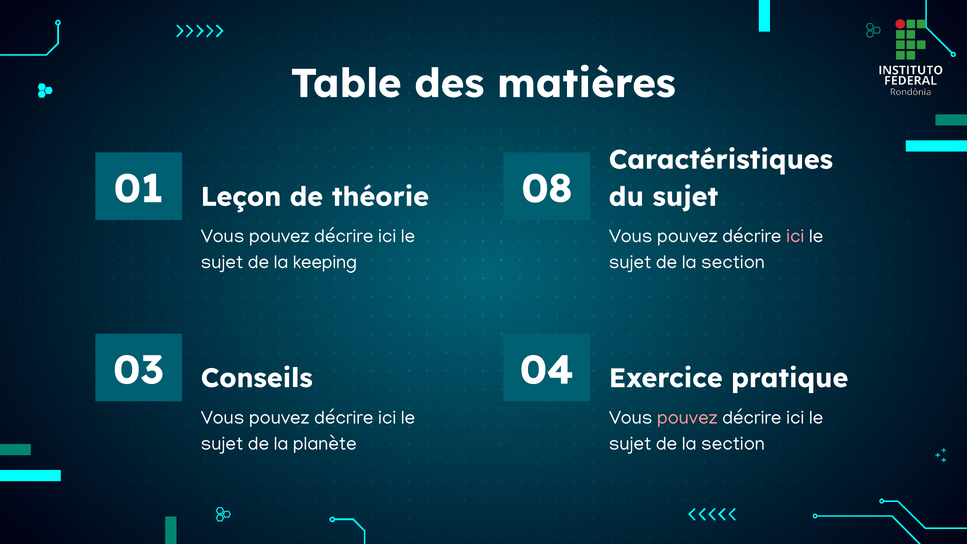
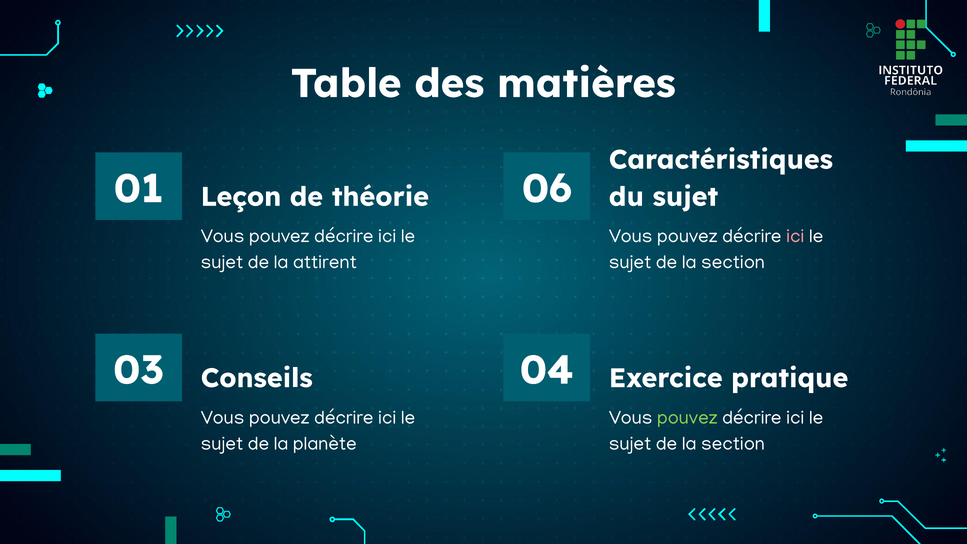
08: 08 -> 06
keeping: keeping -> attirent
pouvez at (687, 418) colour: pink -> light green
